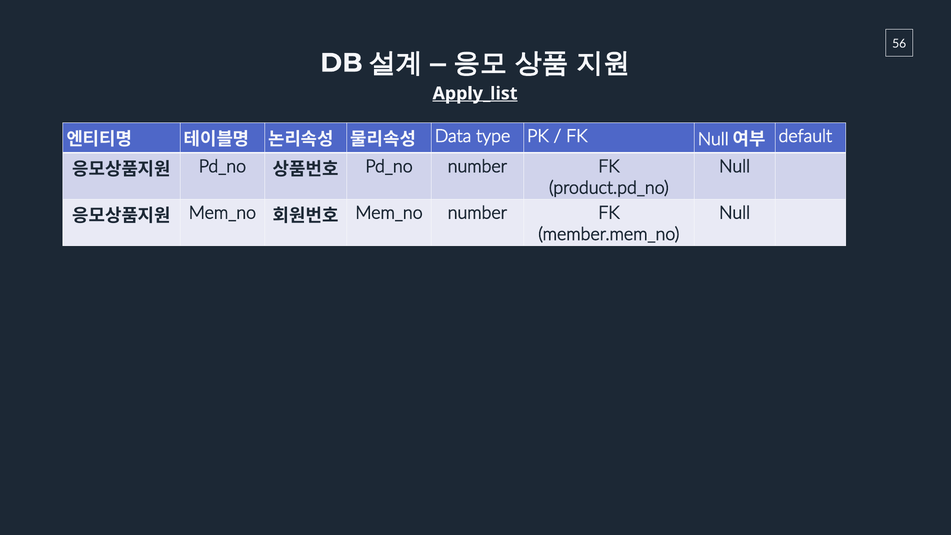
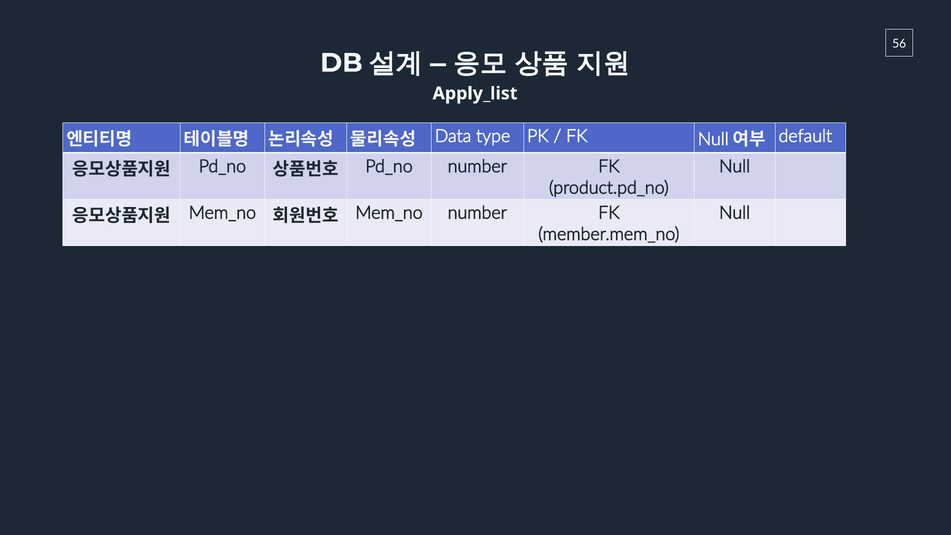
Apply_list underline: present -> none
